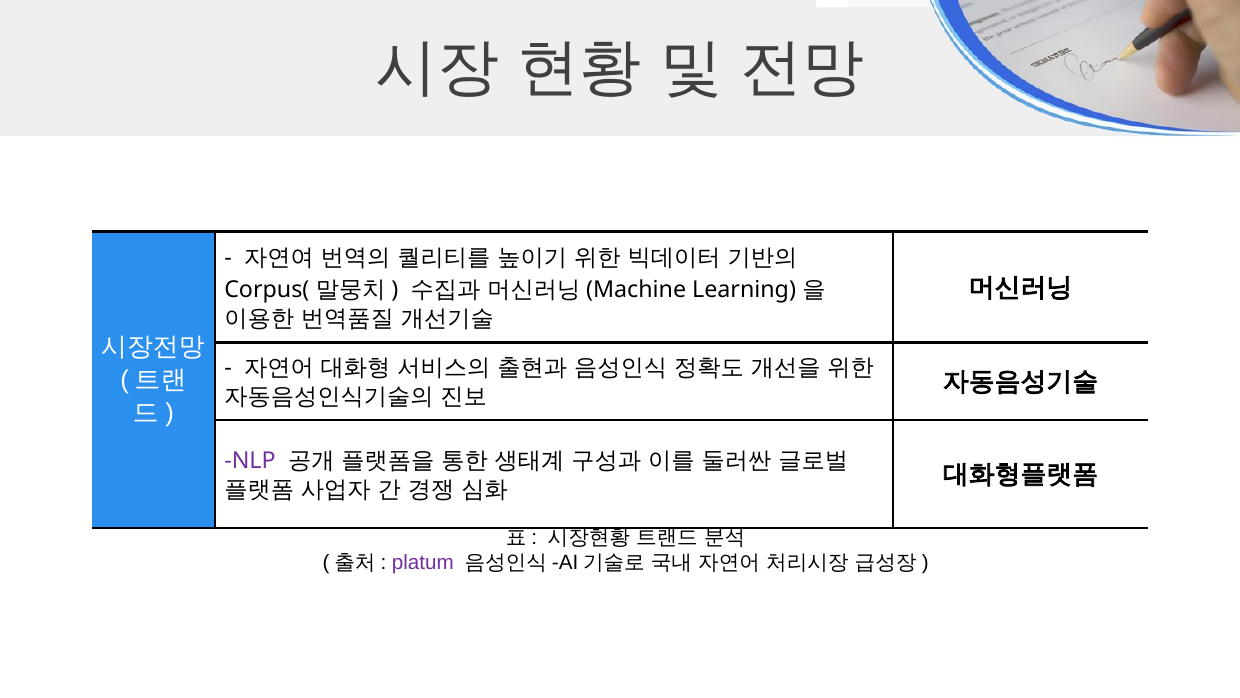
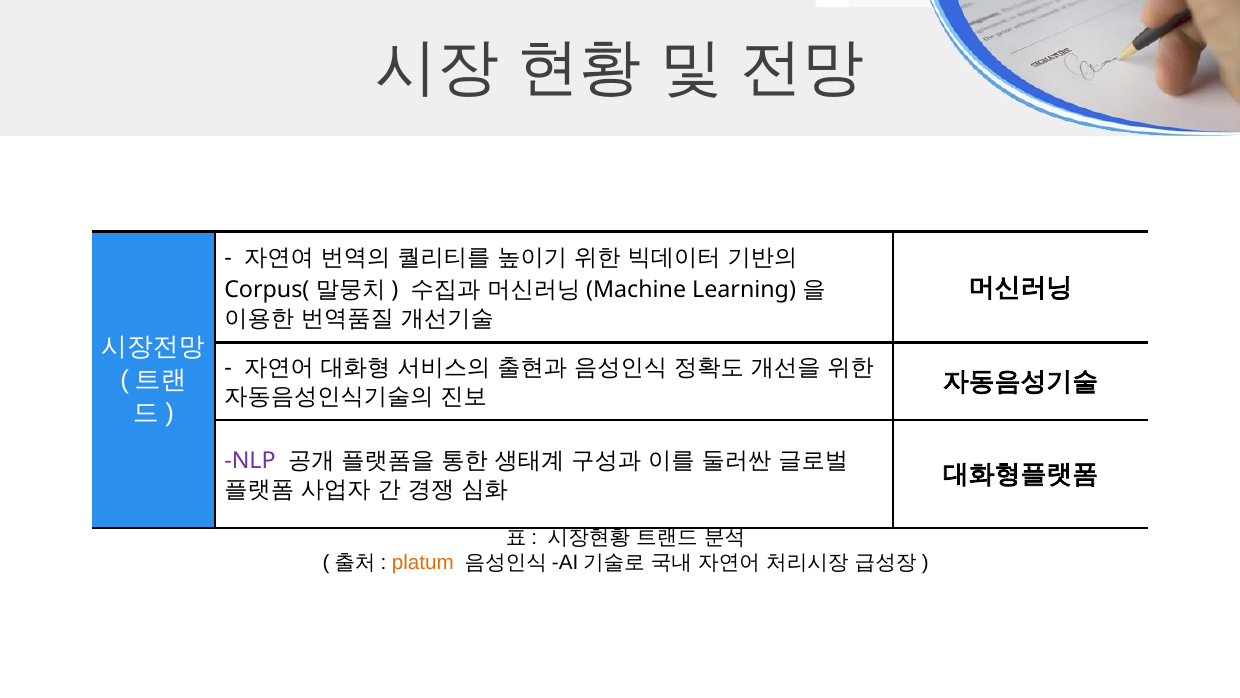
platum colour: purple -> orange
